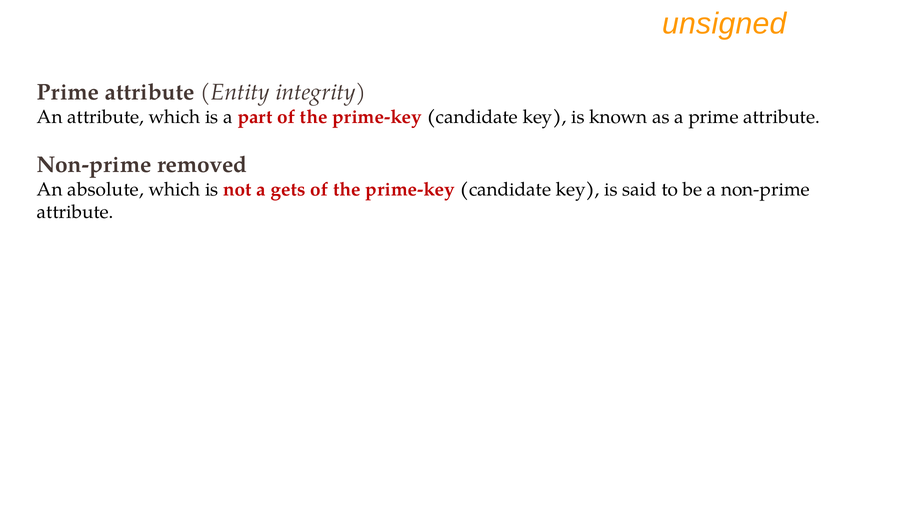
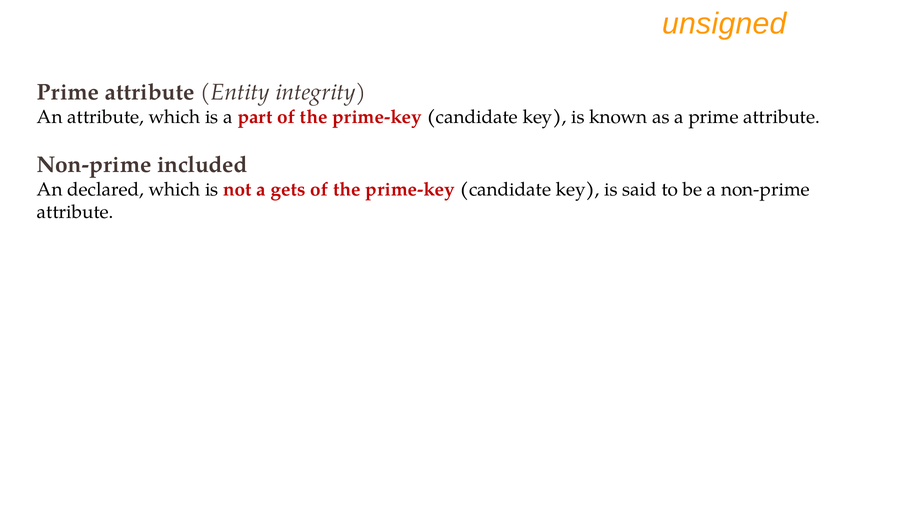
removed: removed -> included
absolute: absolute -> declared
